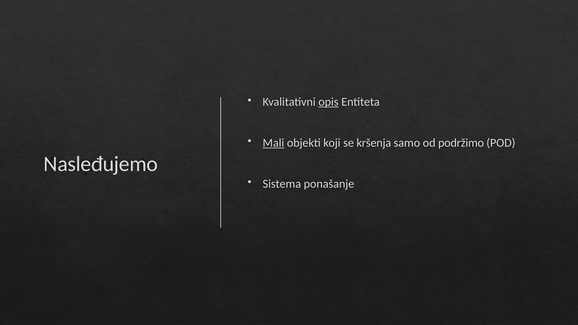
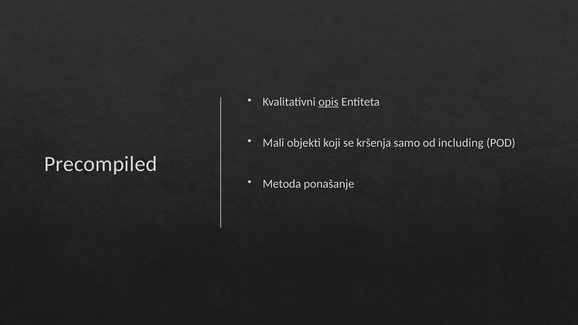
Mali underline: present -> none
podržimo: podržimo -> including
Nasleđujemo: Nasleđujemo -> Precompiled
Sistema: Sistema -> Metoda
